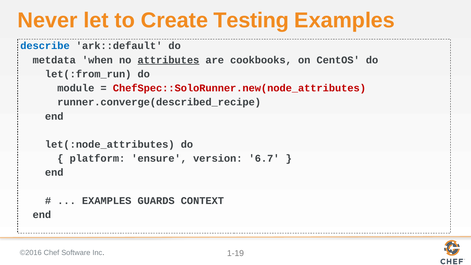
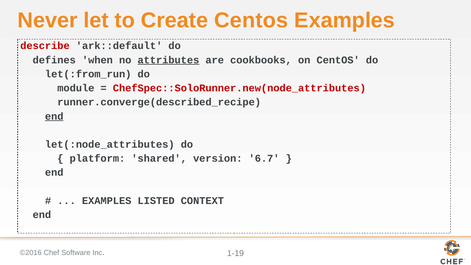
Create Testing: Testing -> Centos
describe colour: blue -> red
metdata: metdata -> defines
end at (54, 116) underline: none -> present
ensure: ensure -> shared
GUARDS: GUARDS -> LISTED
